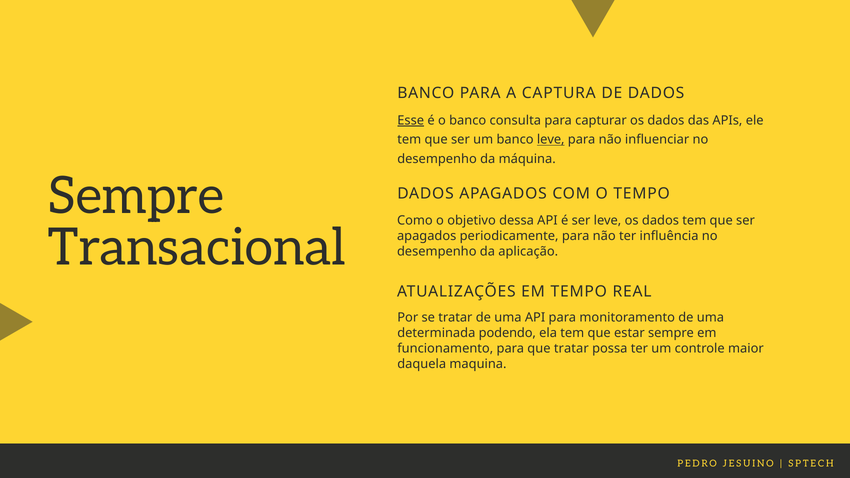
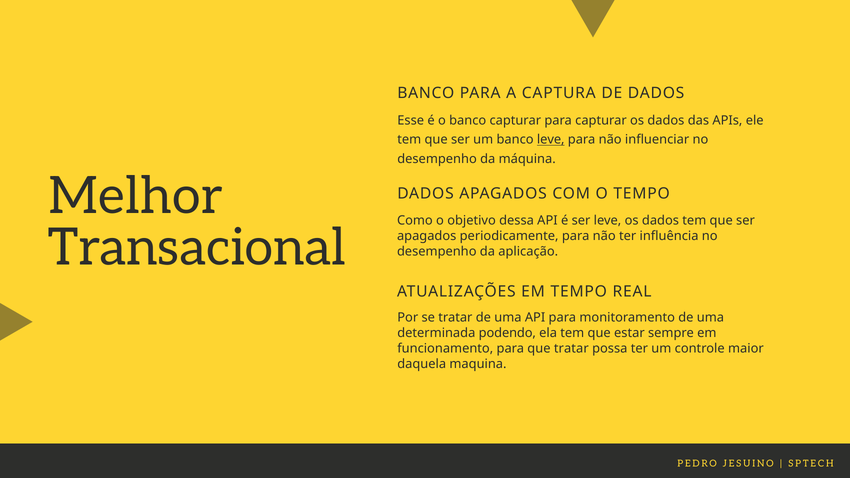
Esse underline: present -> none
banco consulta: consulta -> capturar
Sempre at (136, 197): Sempre -> Melhor
